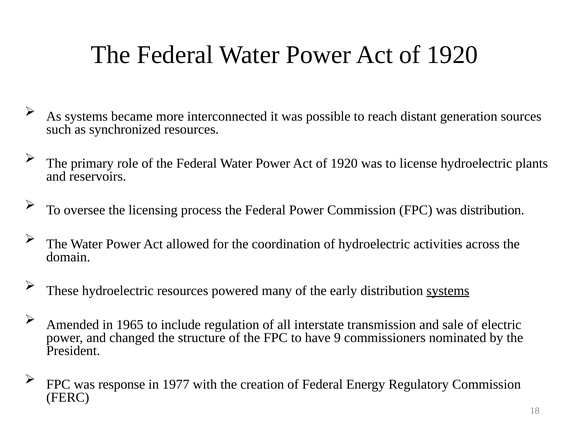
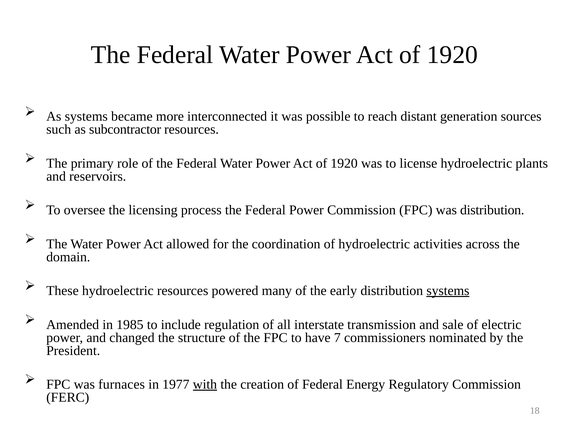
synchronized: synchronized -> subcontractor
1965: 1965 -> 1985
9: 9 -> 7
response: response -> furnaces
with underline: none -> present
